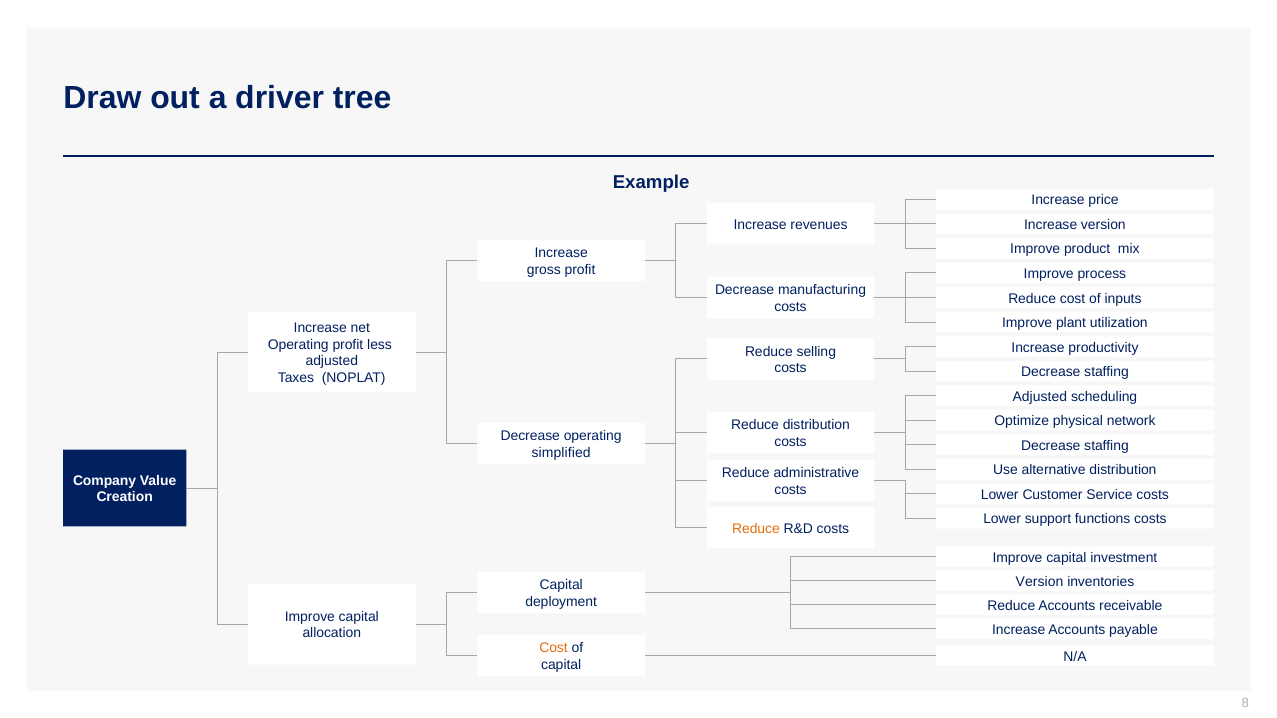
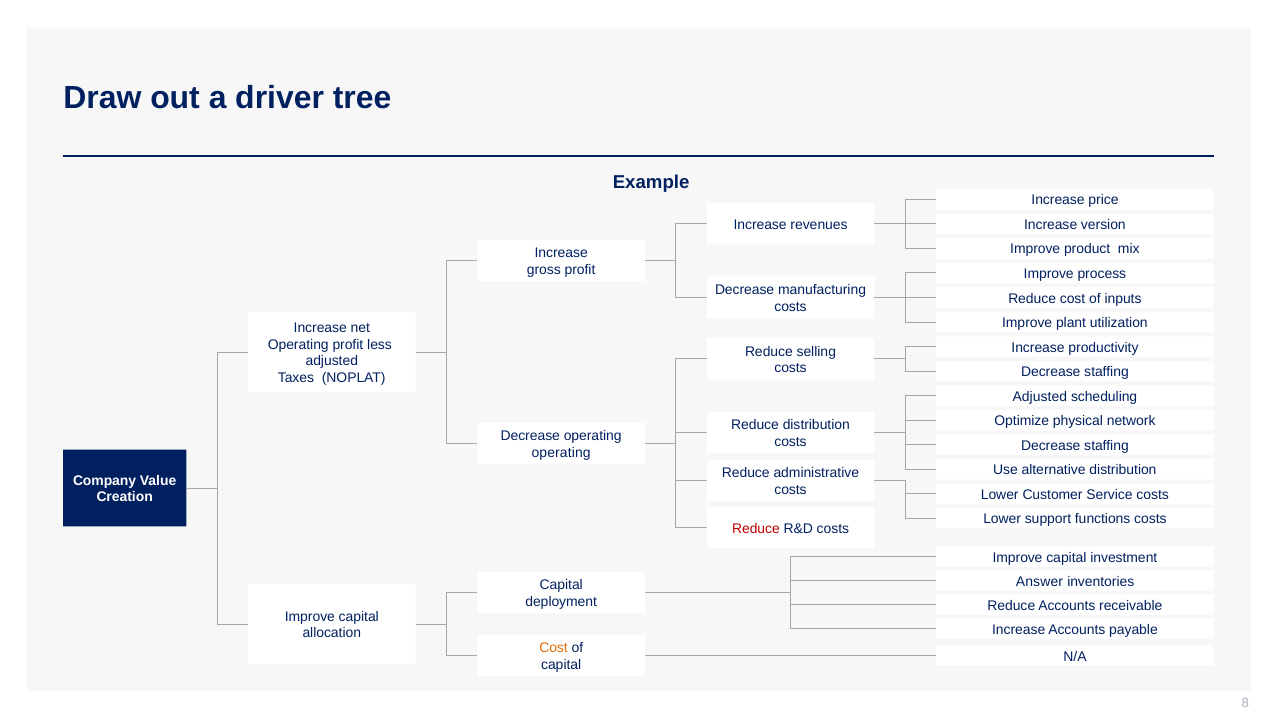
simplified at (561, 453): simplified -> operating
Reduce at (756, 529) colour: orange -> red
Version at (1040, 582): Version -> Answer
